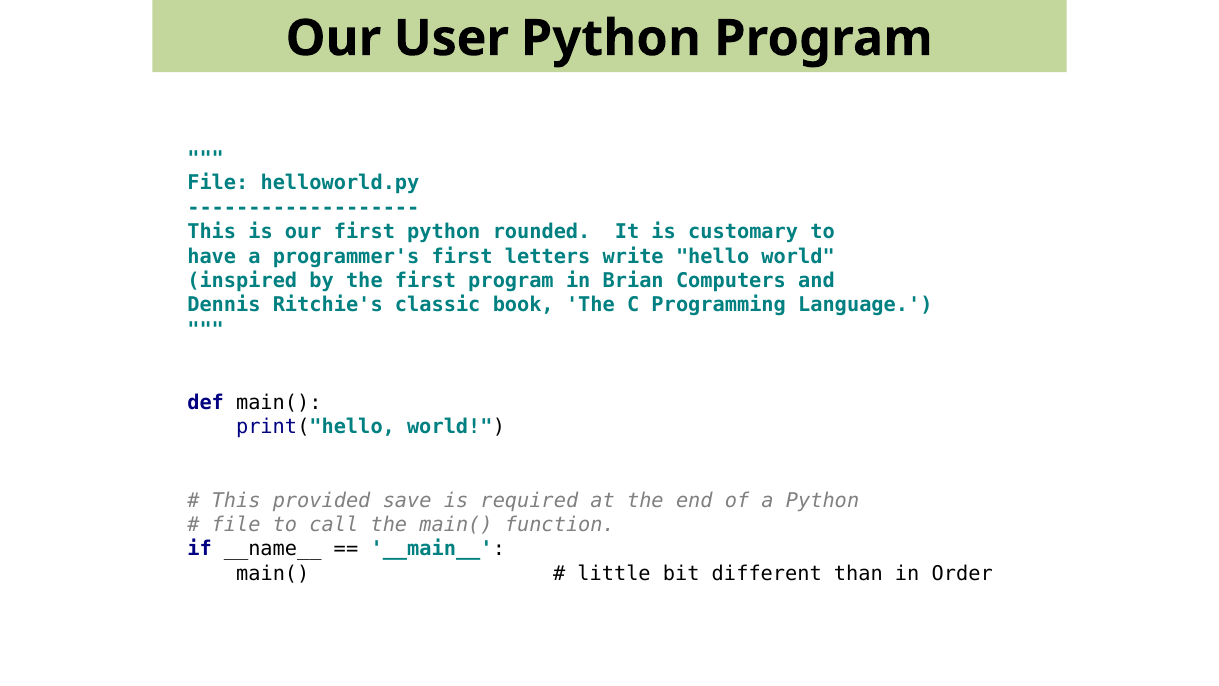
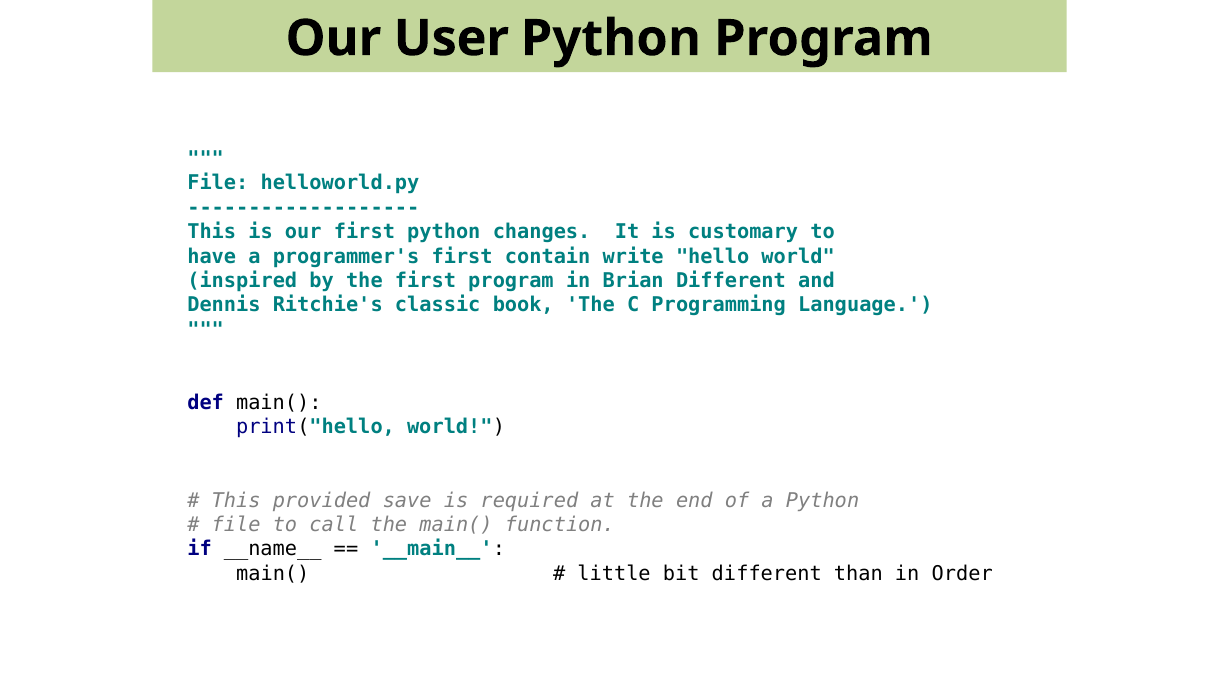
rounded: rounded -> changes
letters: letters -> contain
Brian Computers: Computers -> Different
